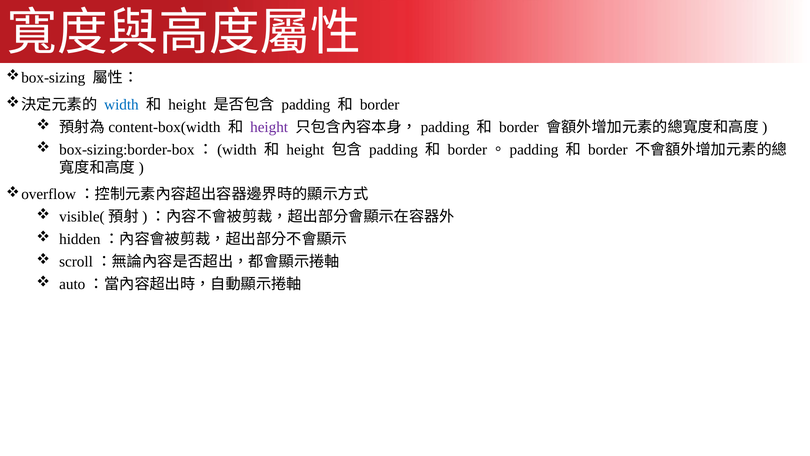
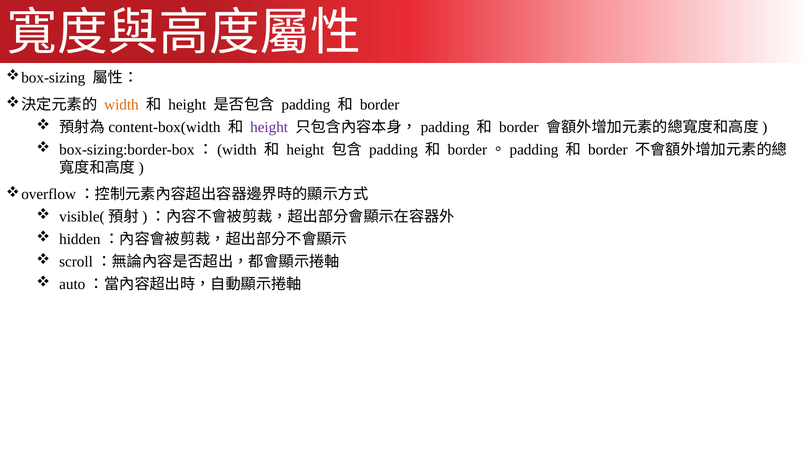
width colour: blue -> orange
